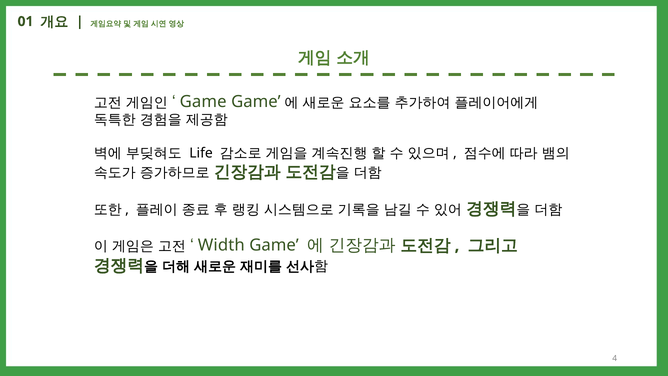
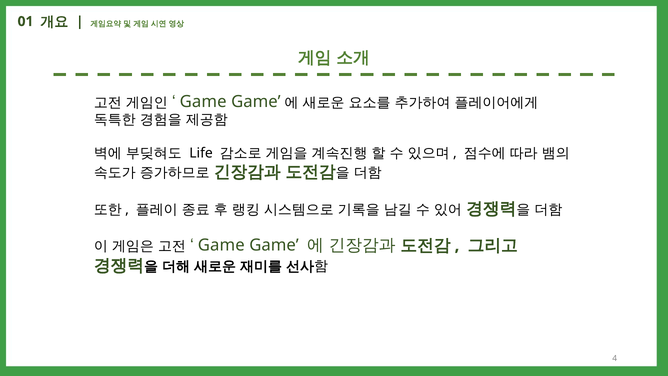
Width at (221, 245): Width -> Game
